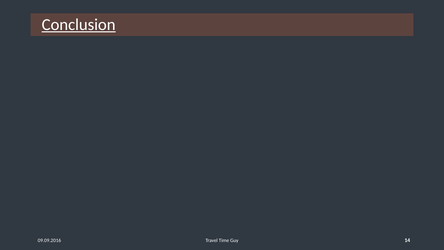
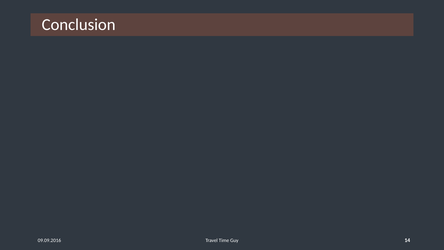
Conclusion underline: present -> none
